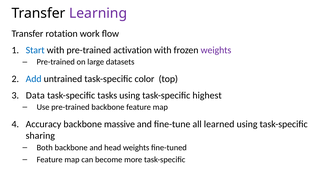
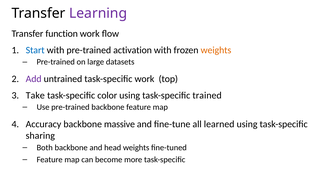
rotation: rotation -> function
weights at (216, 50) colour: purple -> orange
Add colour: blue -> purple
task-specific color: color -> work
Data: Data -> Take
tasks: tasks -> color
highest: highest -> trained
